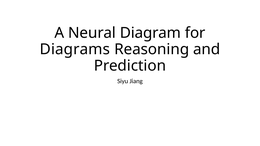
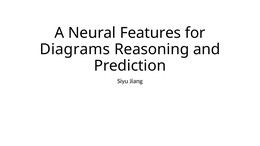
Diagram: Diagram -> Features
